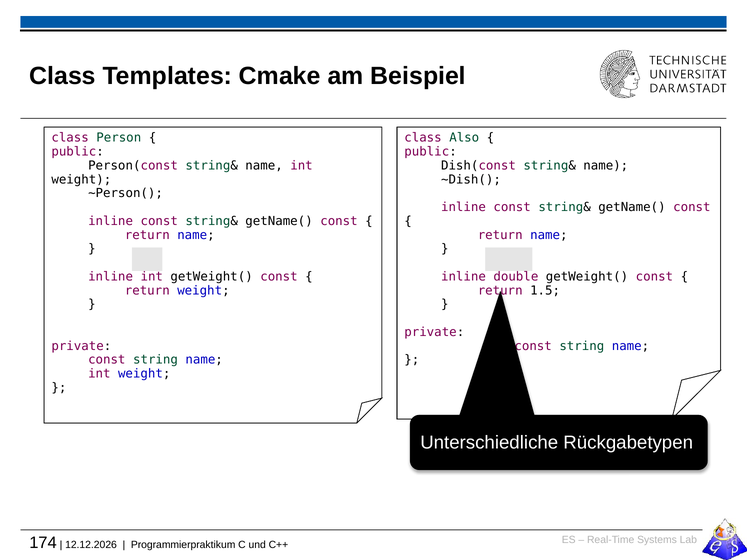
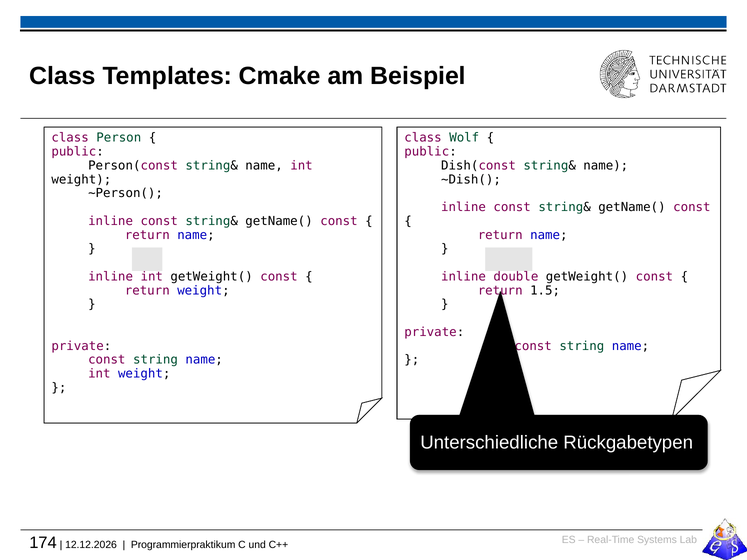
Also: Also -> Wolf
